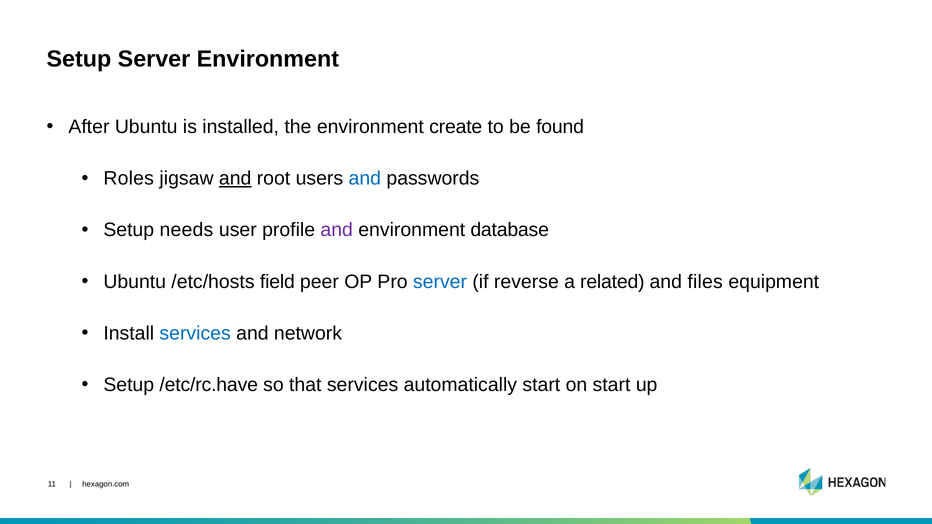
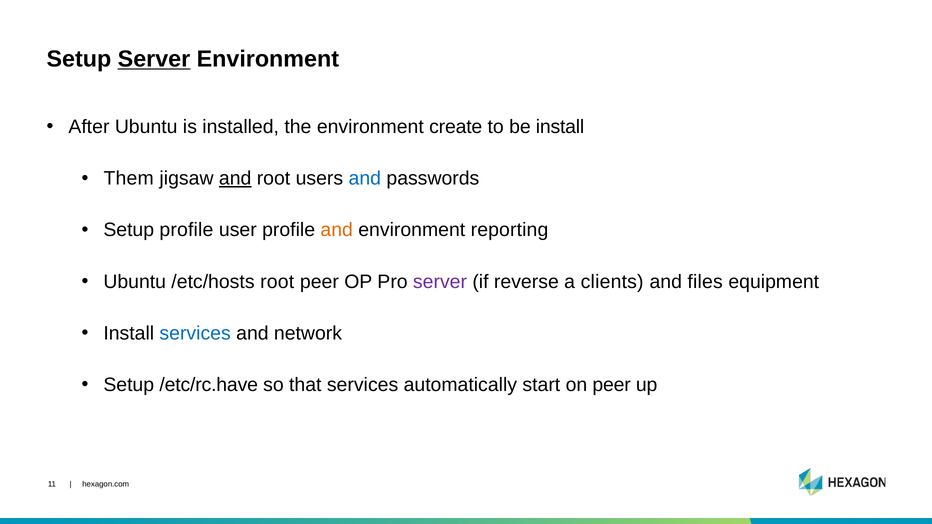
Server at (154, 59) underline: none -> present
be found: found -> install
Roles: Roles -> Them
Setup needs: needs -> profile
and at (337, 230) colour: purple -> orange
database: database -> reporting
/etc/hosts field: field -> root
server at (440, 282) colour: blue -> purple
related: related -> clients
on start: start -> peer
